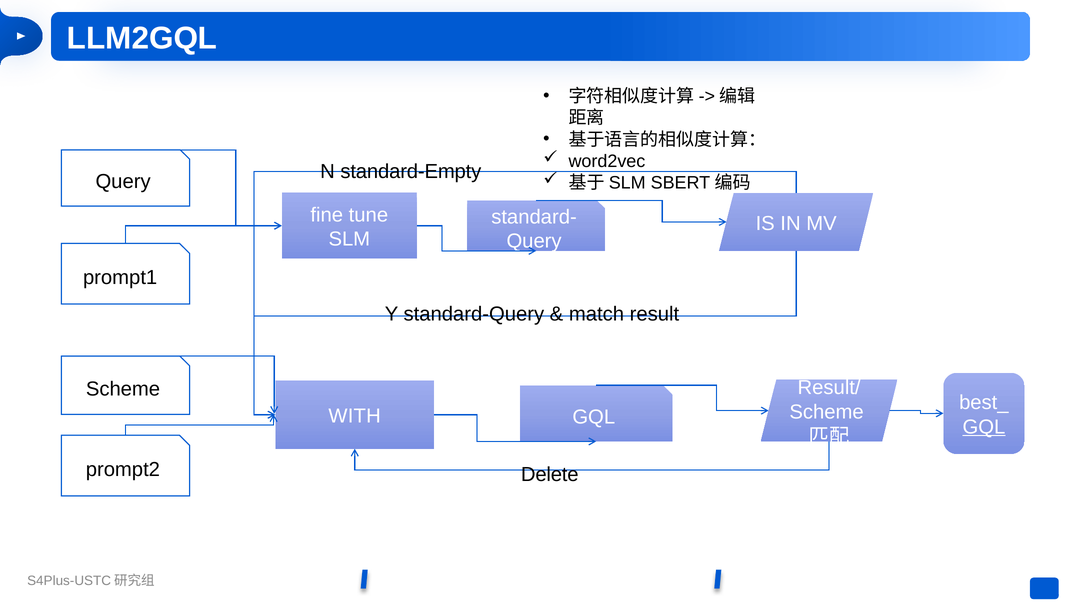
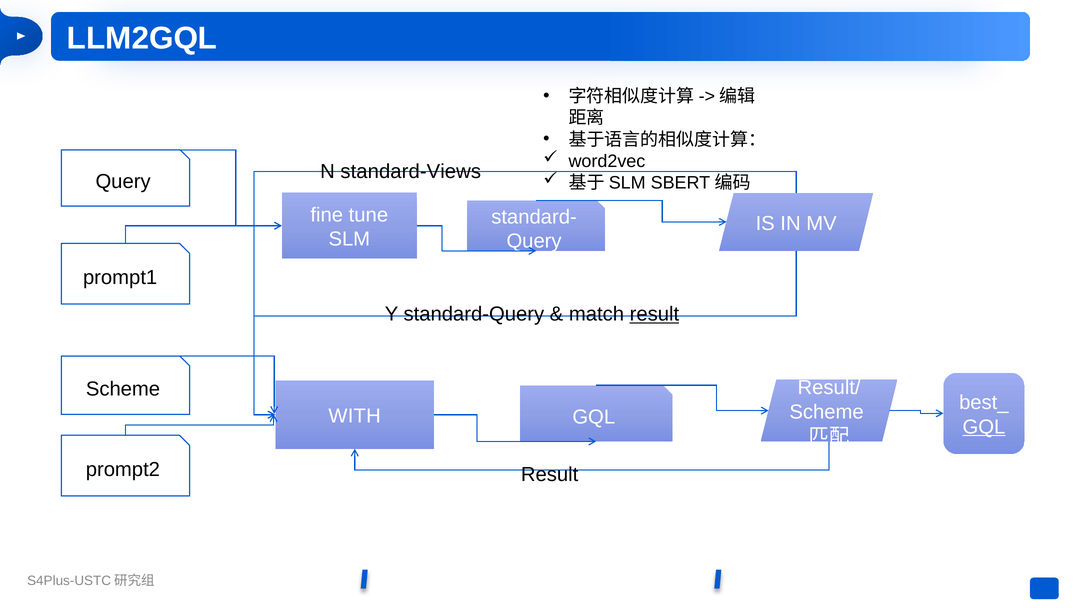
standard-Empty: standard-Empty -> standard-Views
result at (654, 314) underline: none -> present
Delete at (550, 475): Delete -> Result
